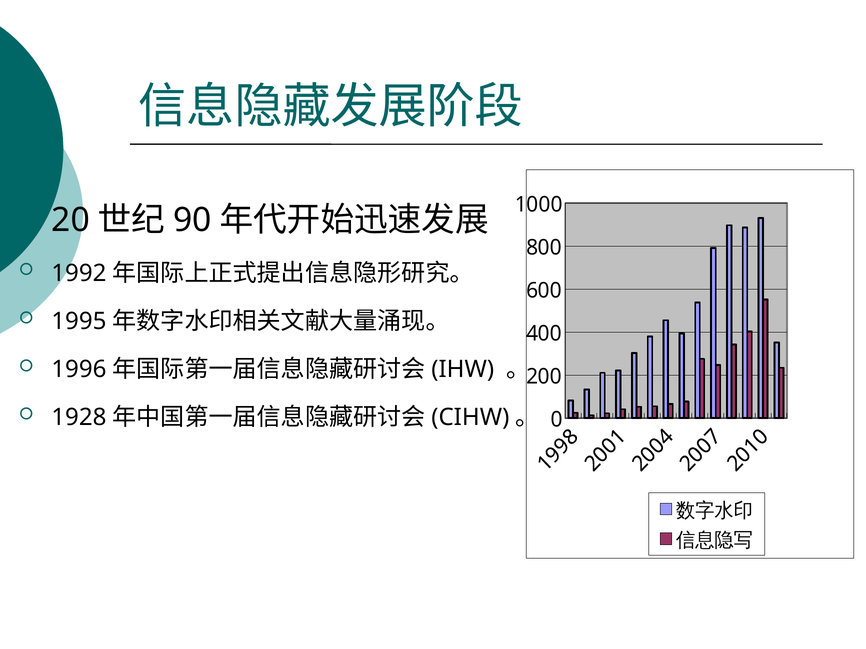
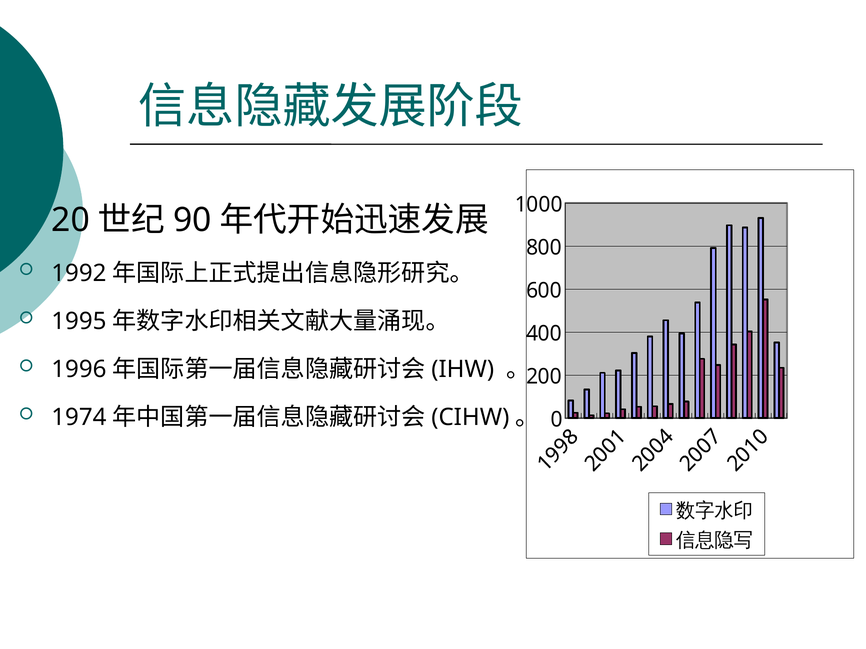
1928: 1928 -> 1974
